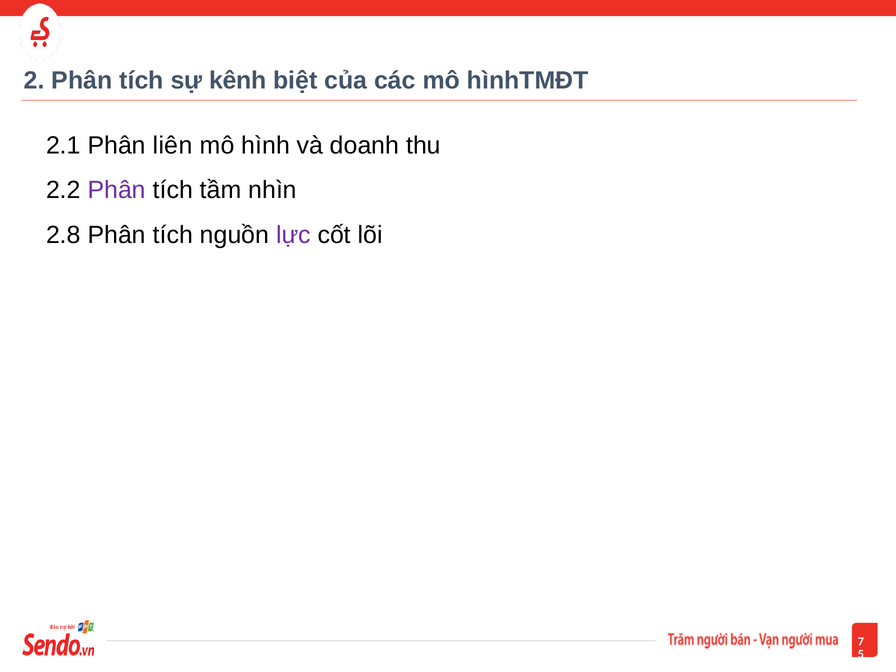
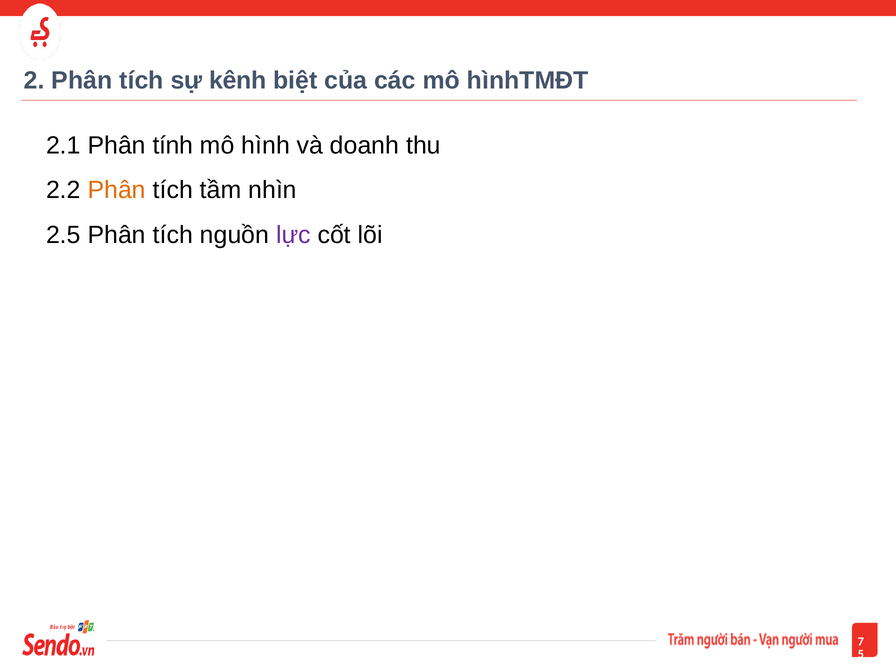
liên: liên -> tính
Phân at (117, 190) colour: purple -> orange
2.8: 2.8 -> 2.5
